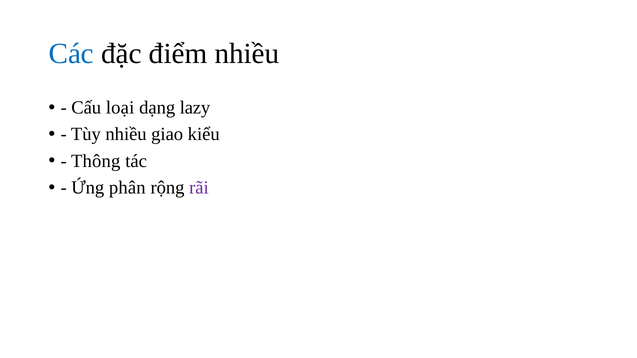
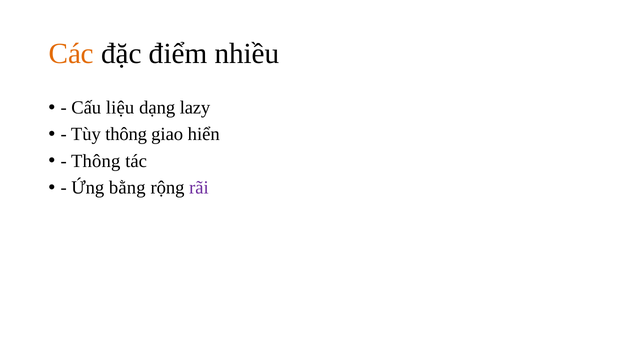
Các colour: blue -> orange
loại: loại -> liệu
Tùy nhiều: nhiều -> thông
kiểu: kiểu -> hiển
phân: phân -> bằng
